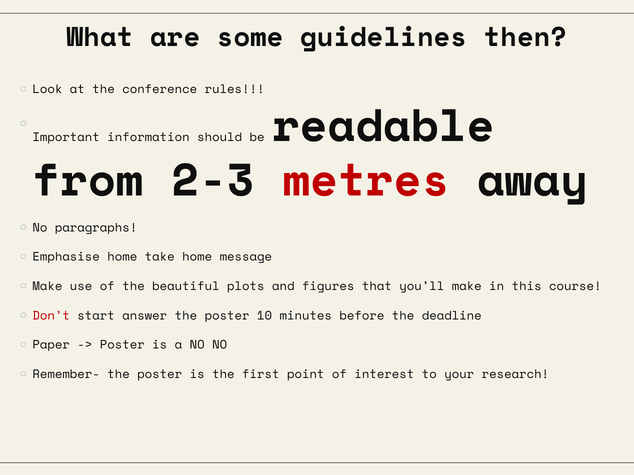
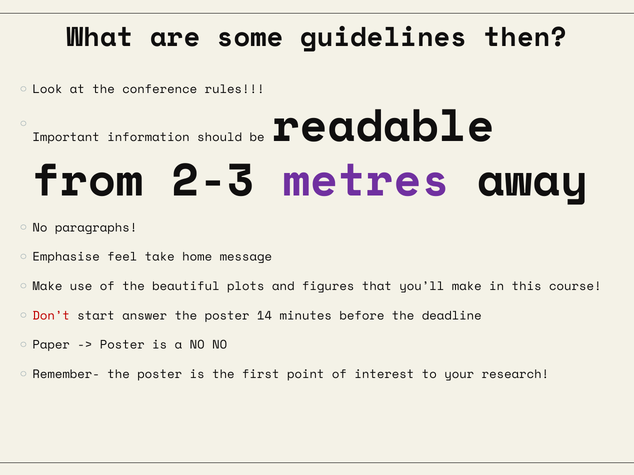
metres colour: red -> purple
Emphasise home: home -> feel
10: 10 -> 14
